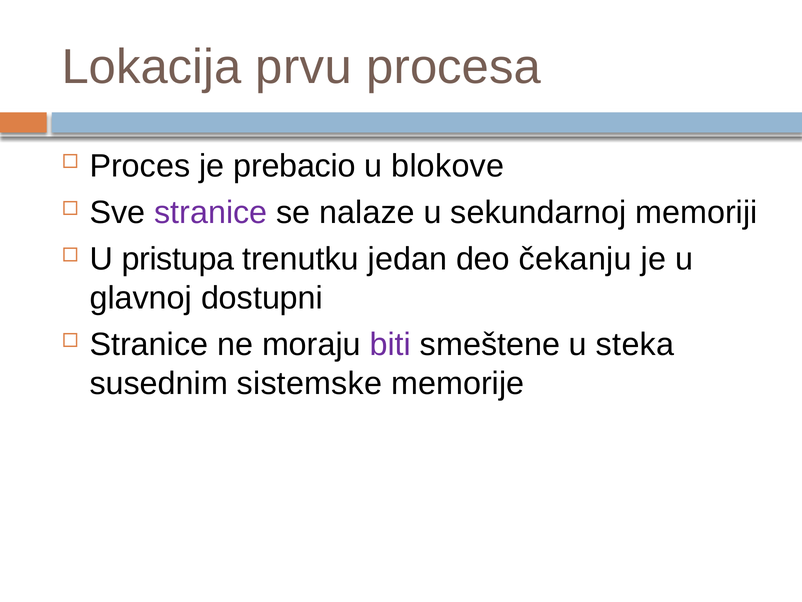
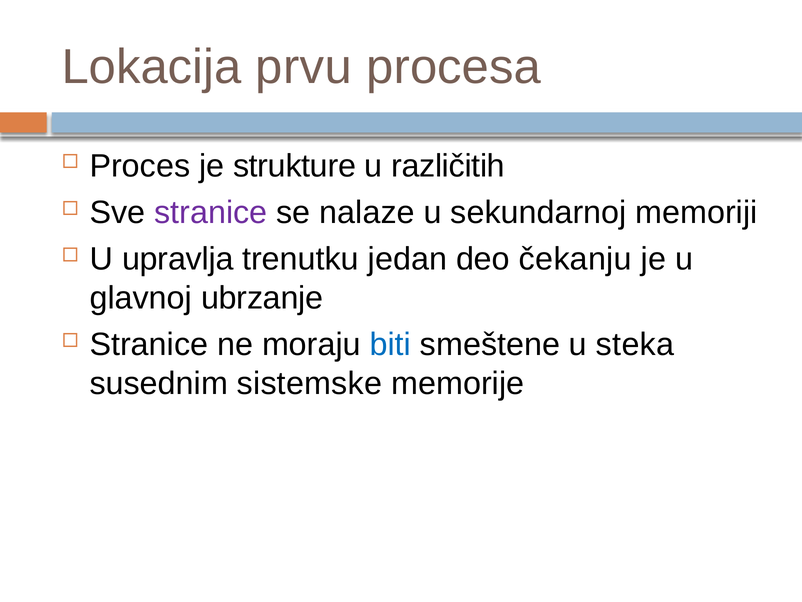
prebacio: prebacio -> strukture
blokove: blokove -> različitih
pristupa: pristupa -> upravlja
dostupni: dostupni -> ubrzanje
biti colour: purple -> blue
